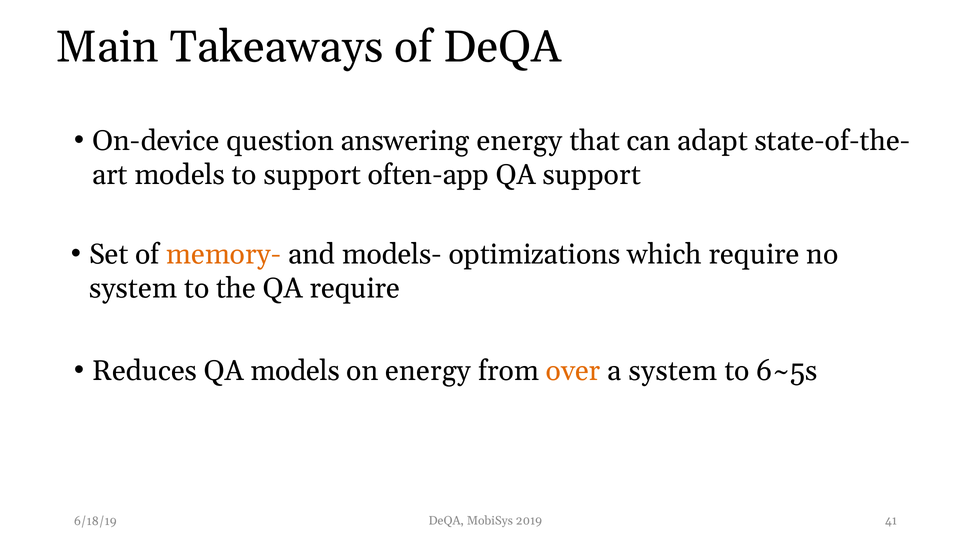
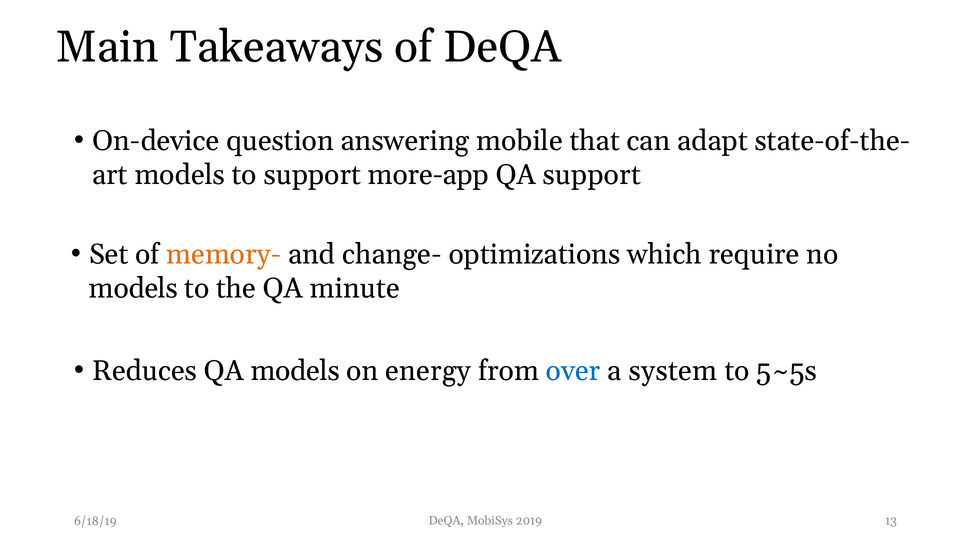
answering energy: energy -> mobile
often-app: often-app -> more-app
models-: models- -> change-
system at (133, 288): system -> models
QA require: require -> minute
over colour: orange -> blue
6~5s: 6~5s -> 5~5s
41: 41 -> 13
